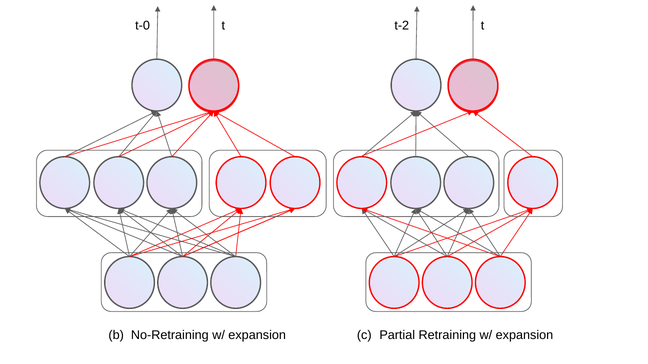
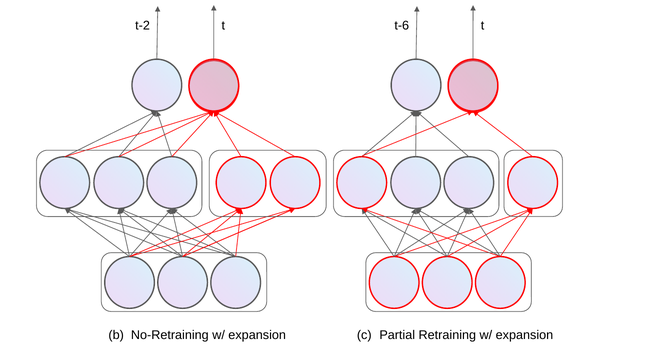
t-0: t-0 -> t-2
t-2: t-2 -> t-6
